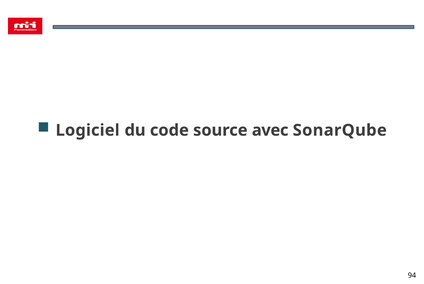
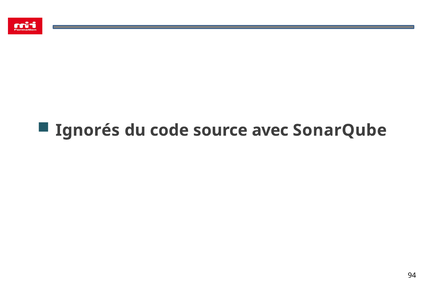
Logiciel: Logiciel -> Ignorés
